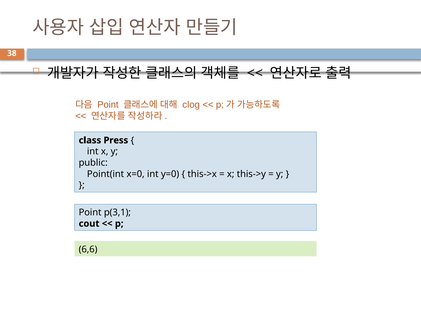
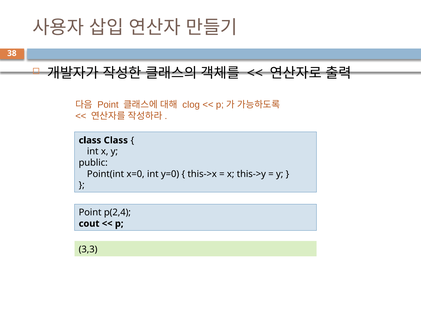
class Press: Press -> Class
p(3,1: p(3,1 -> p(2,4
6,6: 6,6 -> 3,3
